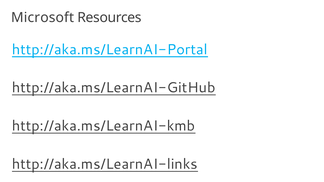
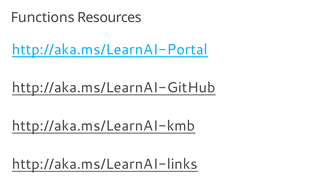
Microsoft: Microsoft -> Functions
